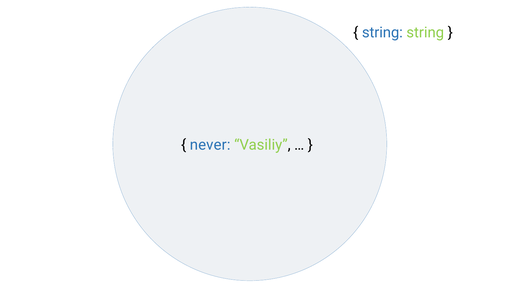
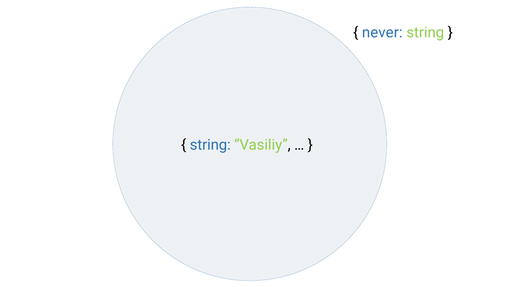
string at (382, 33): string -> never
never at (210, 145): never -> string
